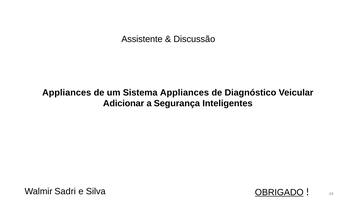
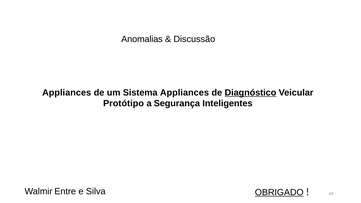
Assistente: Assistente -> Anomalias
Diagnóstico underline: none -> present
Adicionar: Adicionar -> Protótipo
Sadri: Sadri -> Entre
